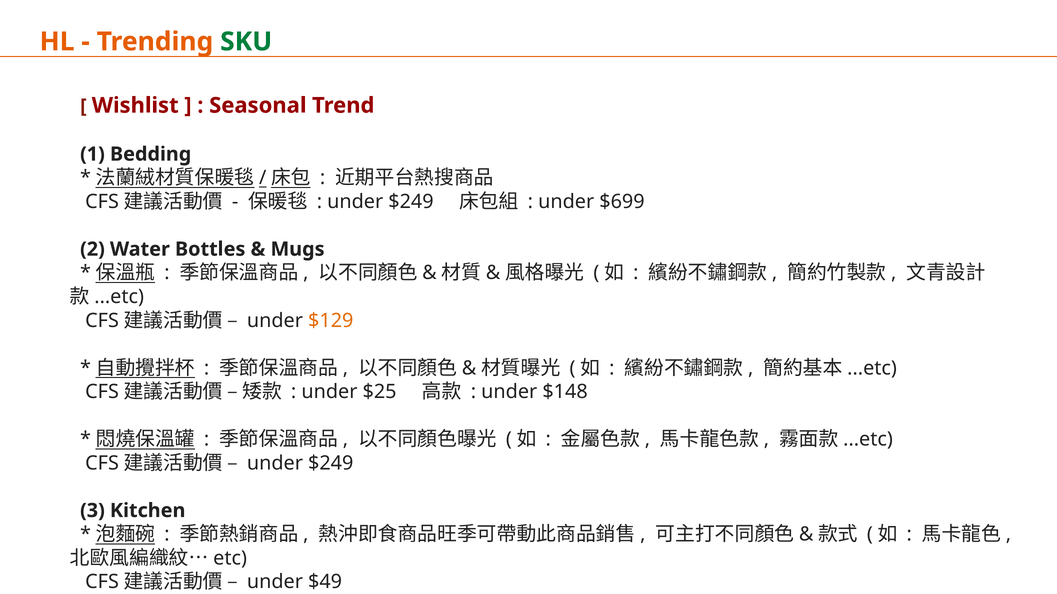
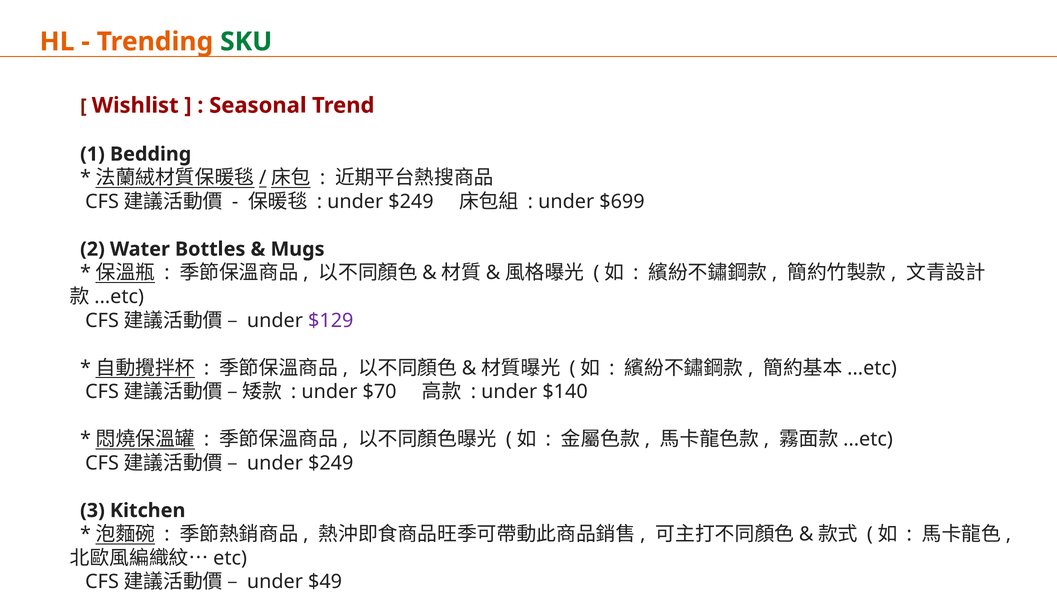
$129 colour: orange -> purple
$25: $25 -> $70
$148: $148 -> $140
